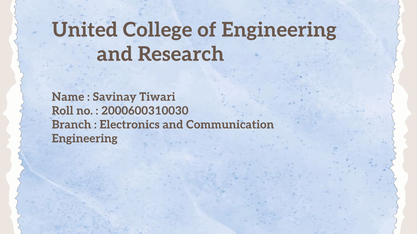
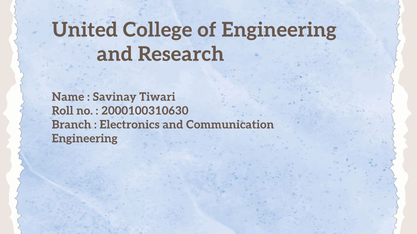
2000600310030: 2000600310030 -> 2000100310630
